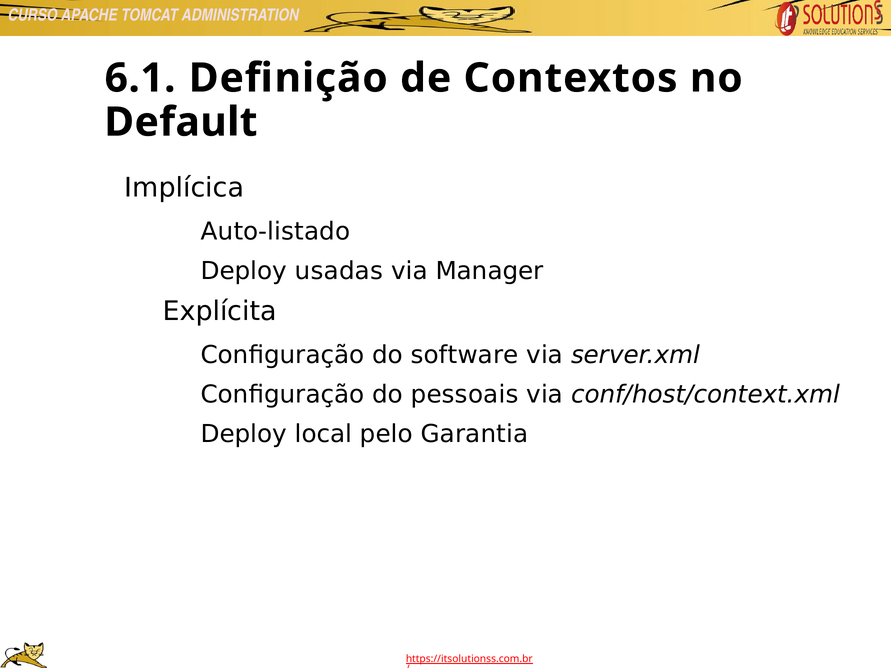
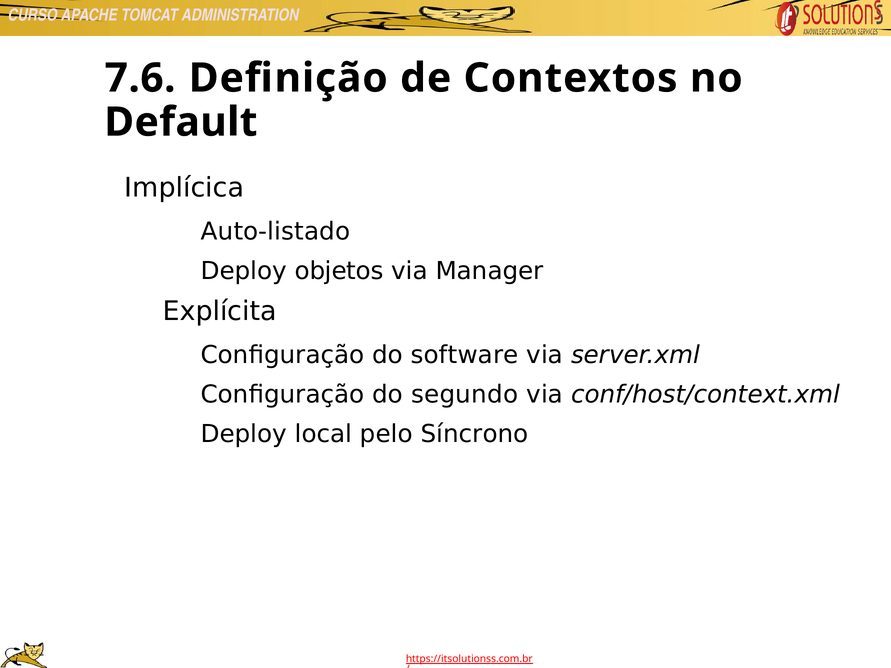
6.1: 6.1 -> 7.6
usadas: usadas -> objetos
pessoais: pessoais -> segundo
Garantia: Garantia -> Síncrono
